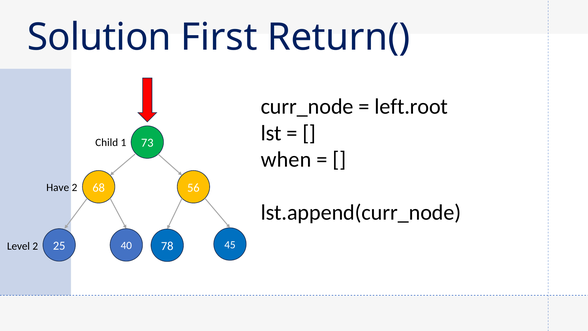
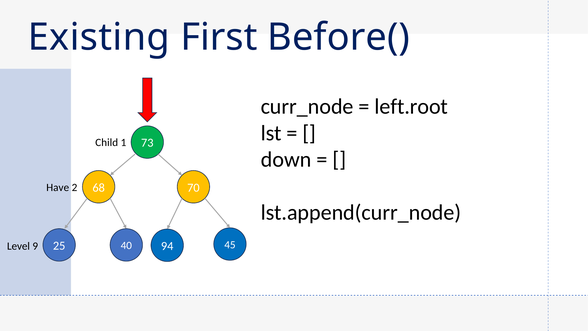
Solution: Solution -> Existing
Return(: Return( -> Before(
when: when -> down
56: 56 -> 70
78: 78 -> 94
Level 2: 2 -> 9
